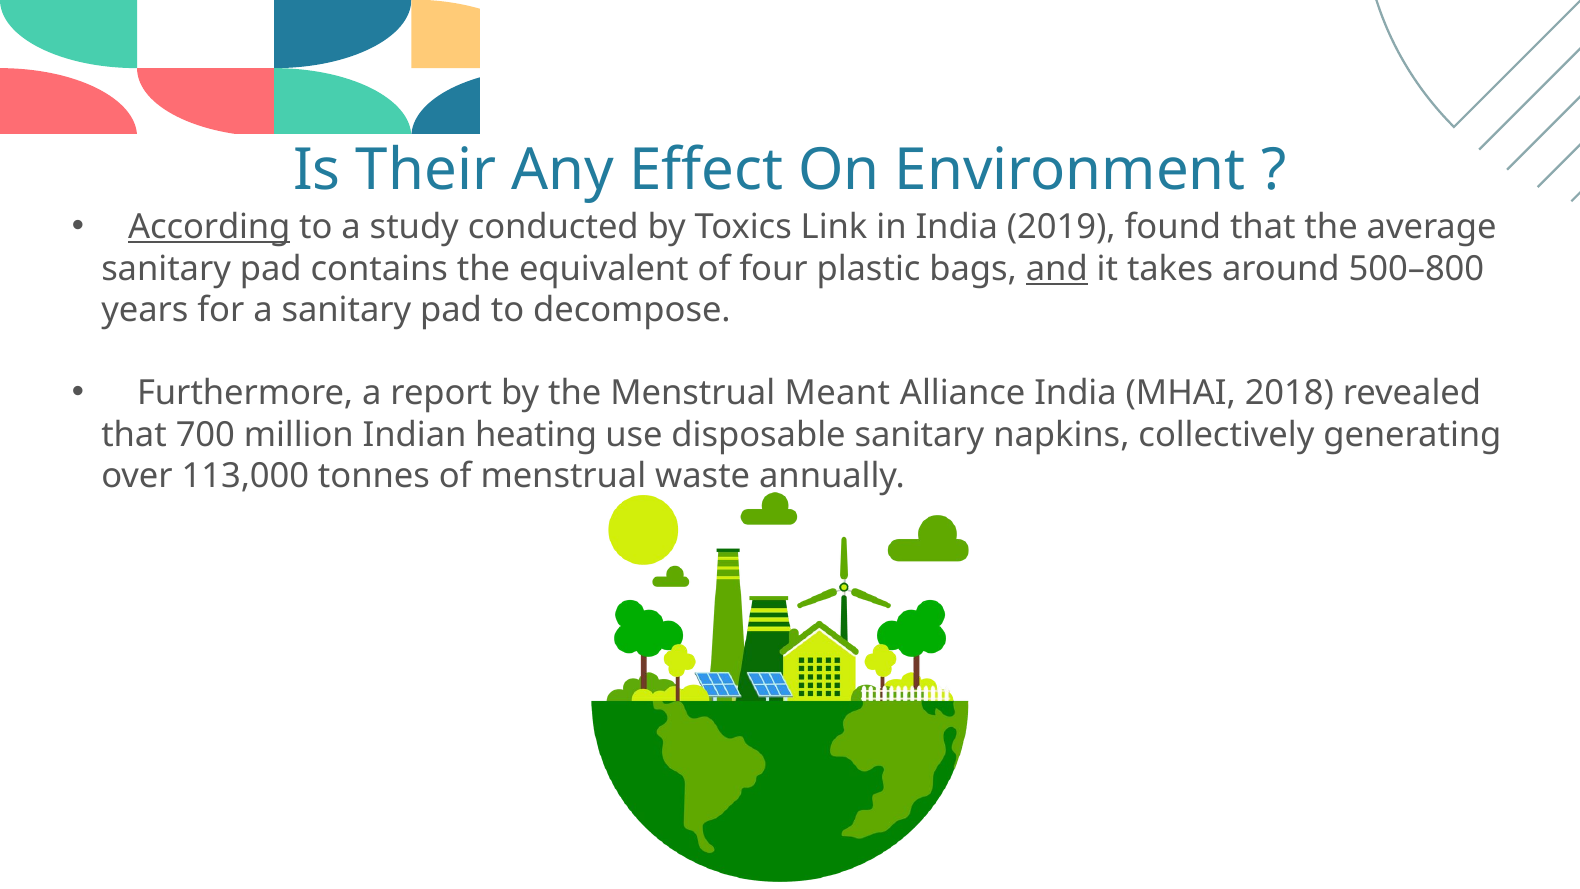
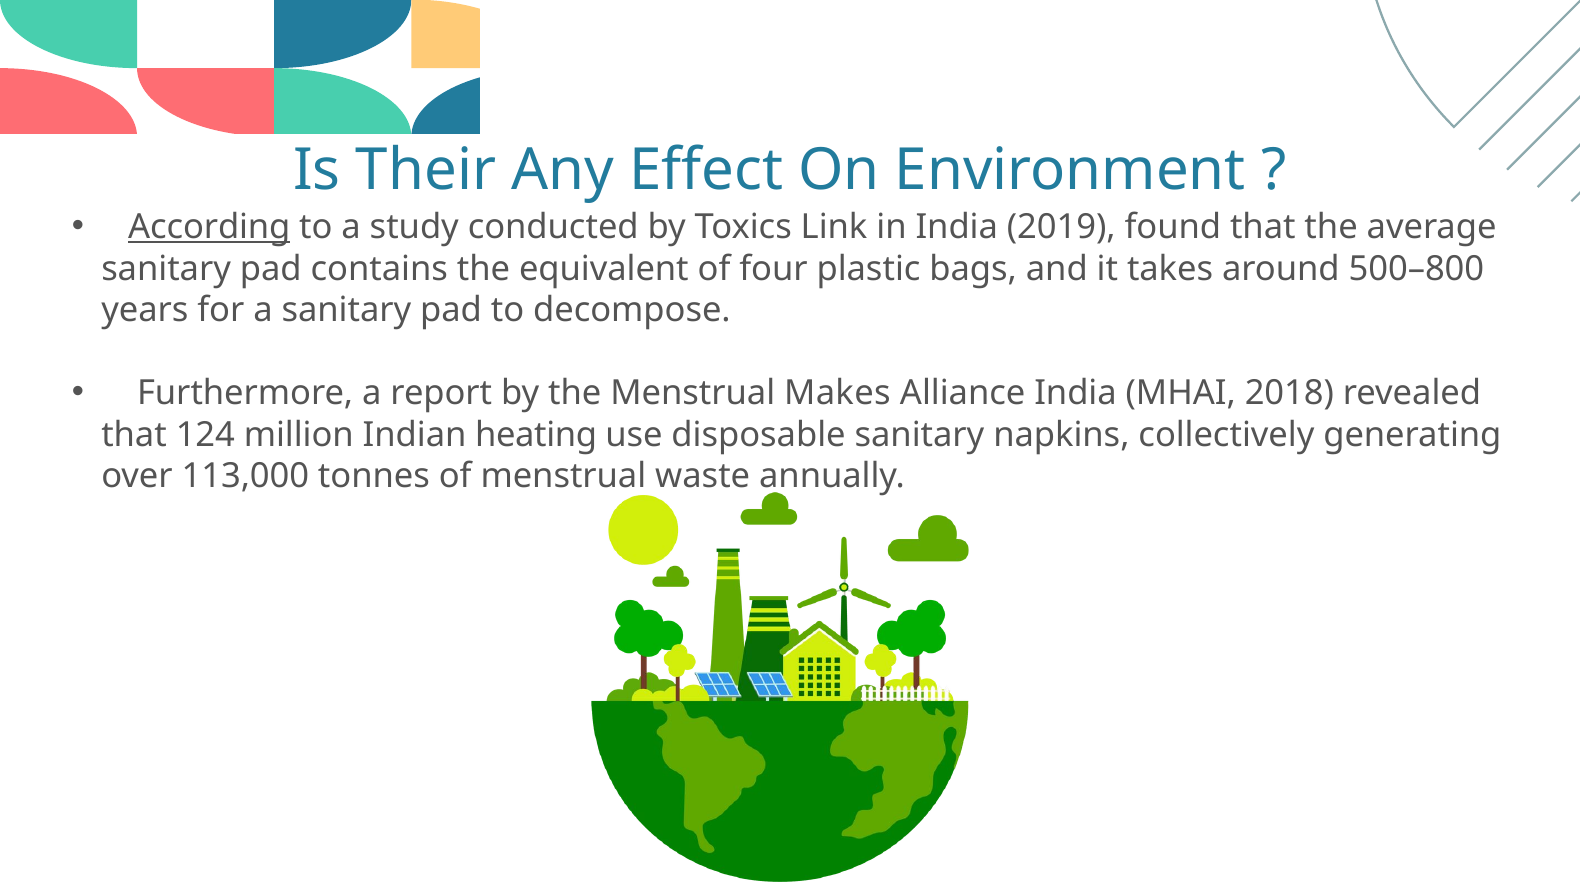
and underline: present -> none
Meant: Meant -> Makes
700: 700 -> 124
